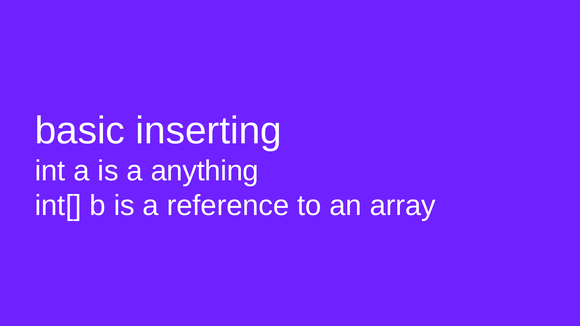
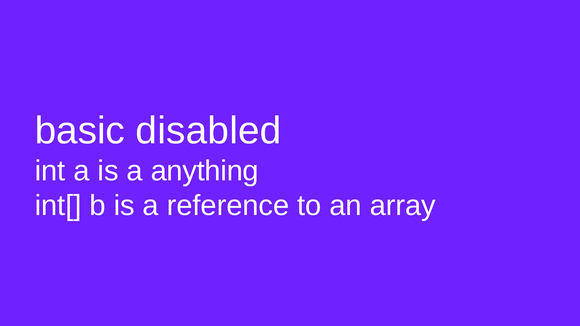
inserting: inserting -> disabled
